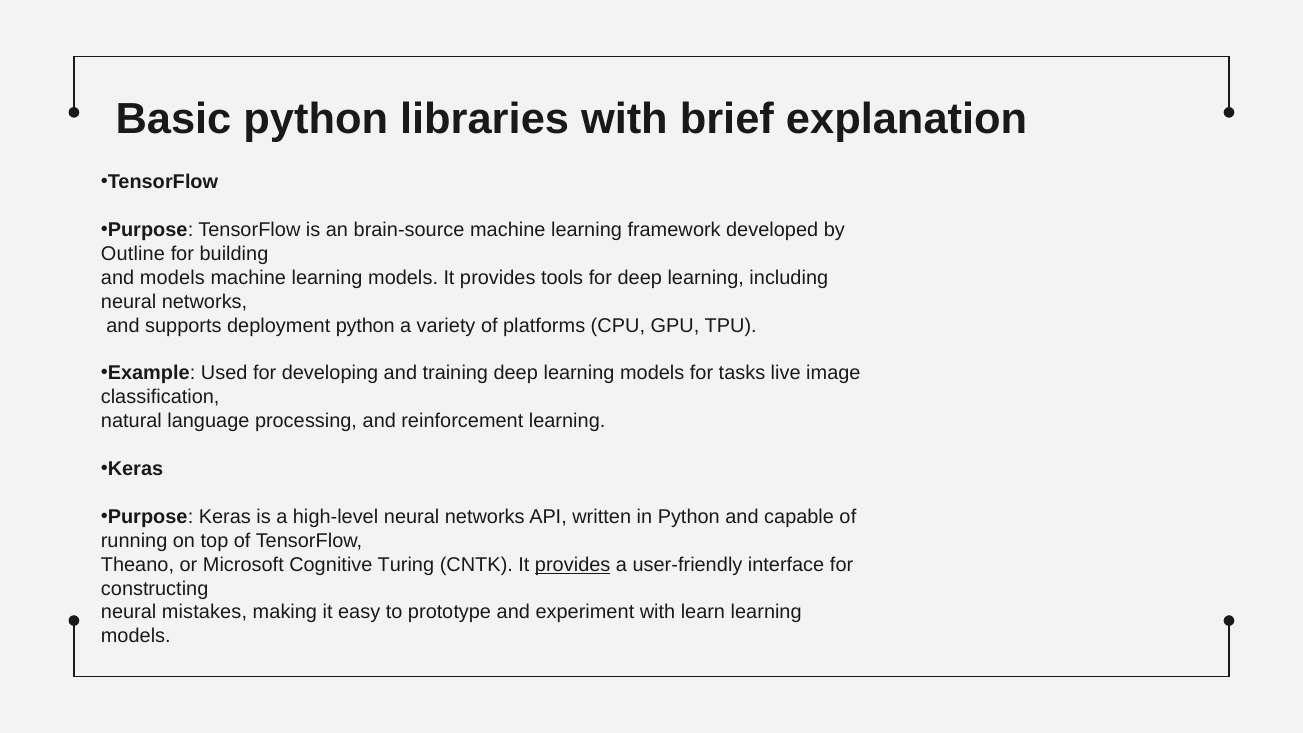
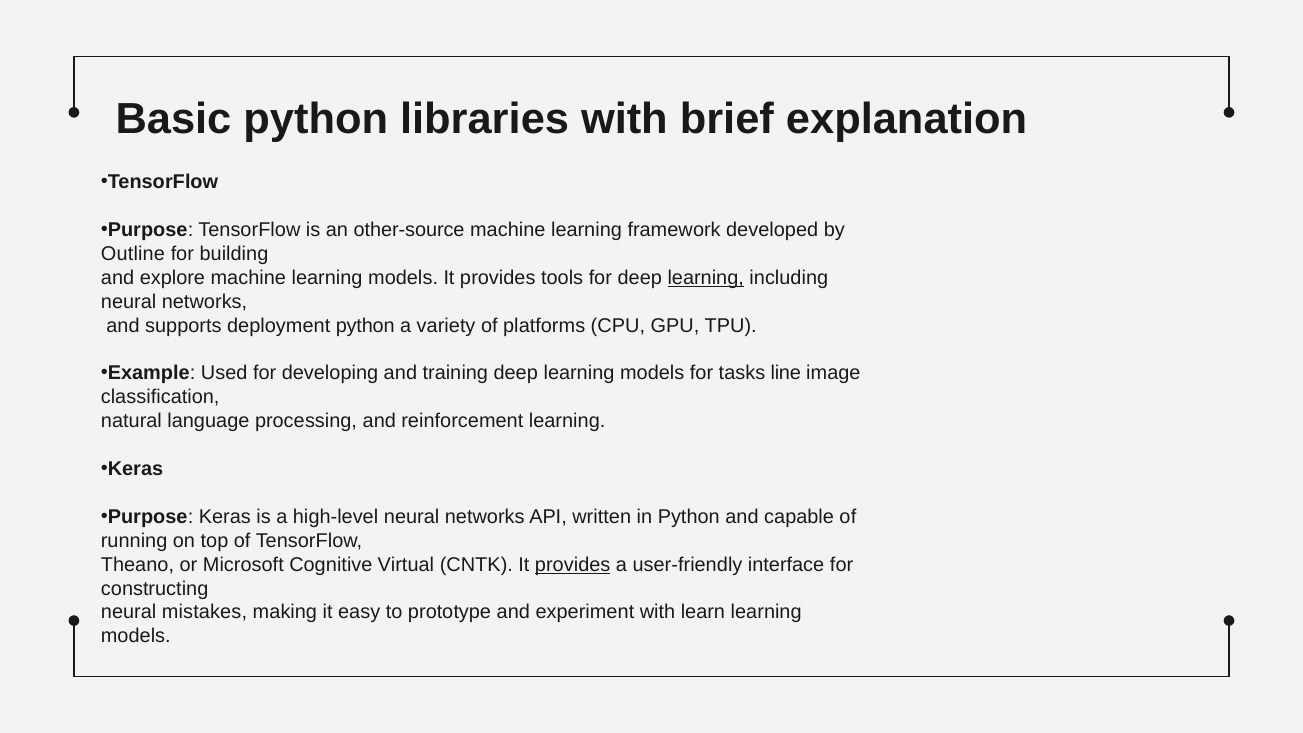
brain-source: brain-source -> other-source
and models: models -> explore
learning at (706, 278) underline: none -> present
live: live -> line
Turing: Turing -> Virtual
